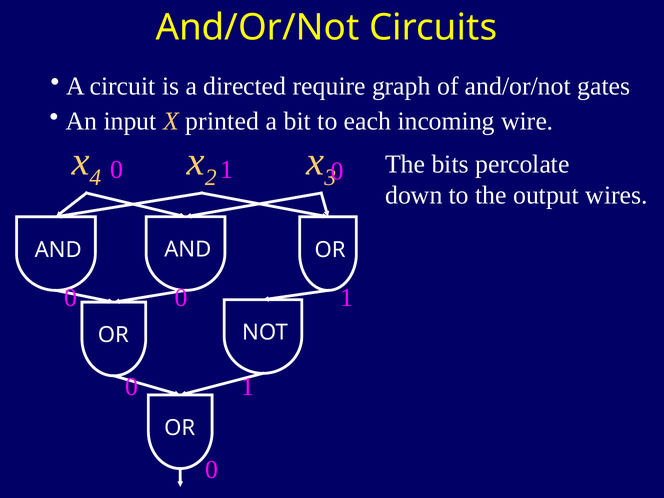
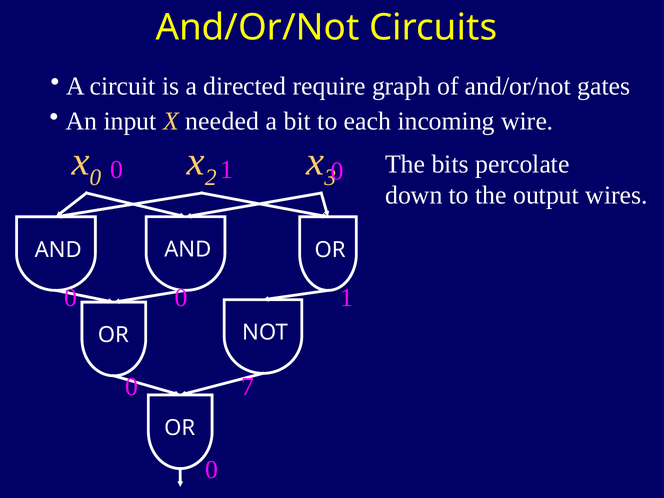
printed: printed -> needed
x 4: 4 -> 0
1 at (248, 387): 1 -> 7
